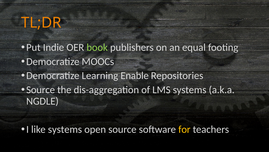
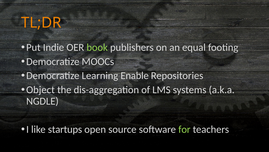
Source at (41, 89): Source -> Object
like systems: systems -> startups
for colour: yellow -> light green
